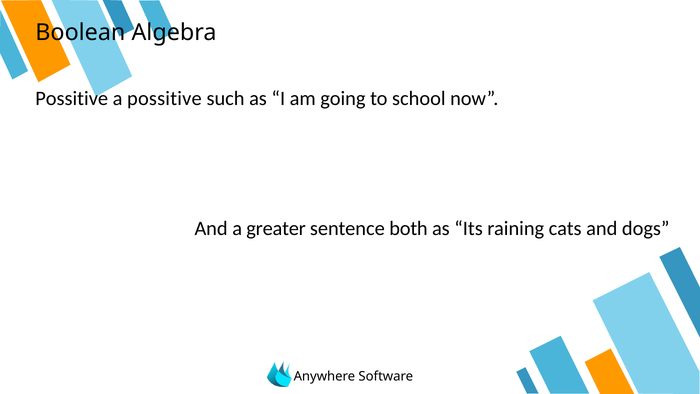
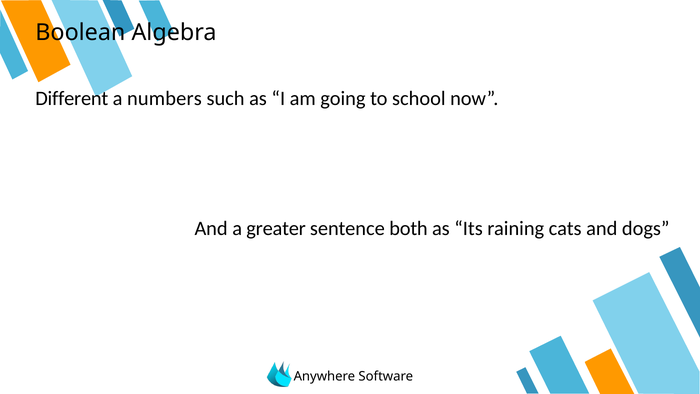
Possitive at (72, 98): Possitive -> Different
a possitive: possitive -> numbers
